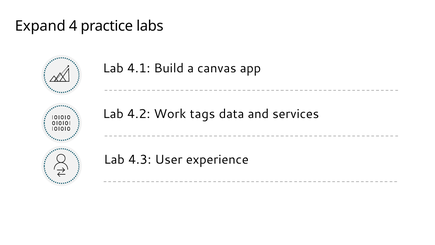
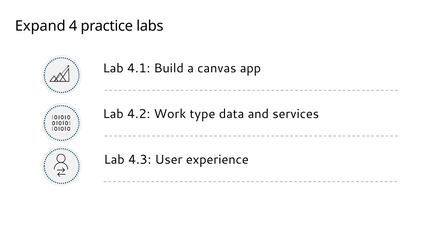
tags: tags -> type
